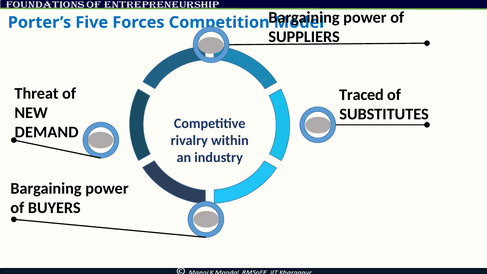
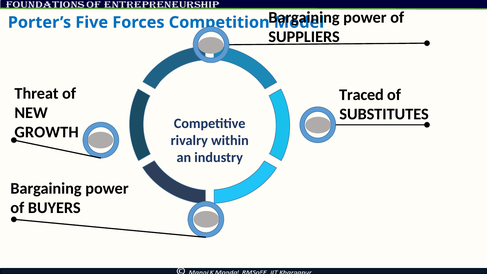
DEMAND: DEMAND -> GROWTH
